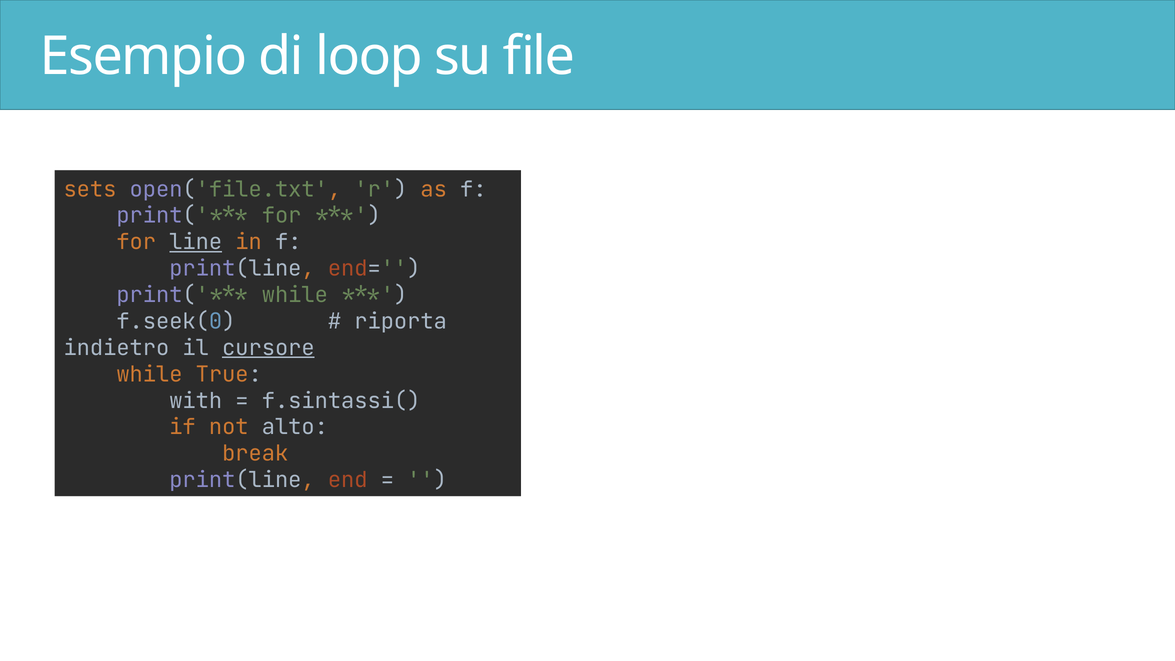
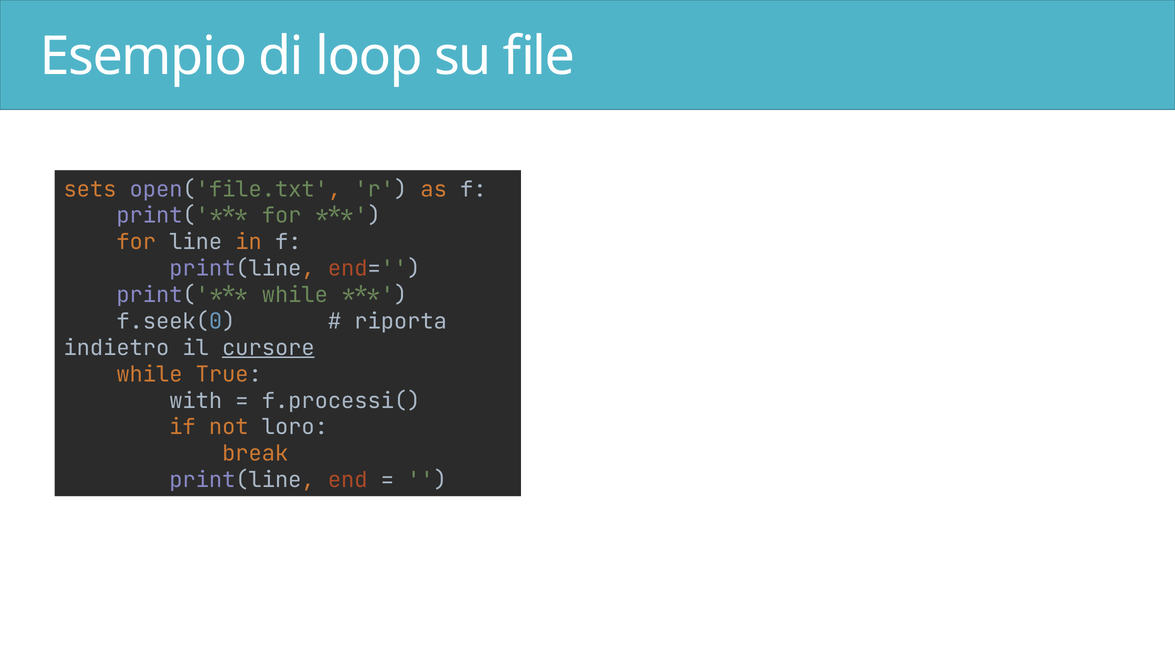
line underline: present -> none
f.sintassi(: f.sintassi( -> f.processi(
alto: alto -> loro
